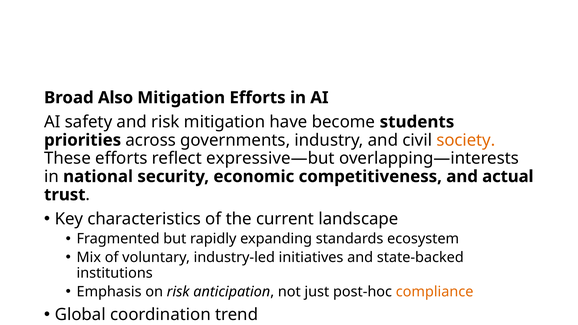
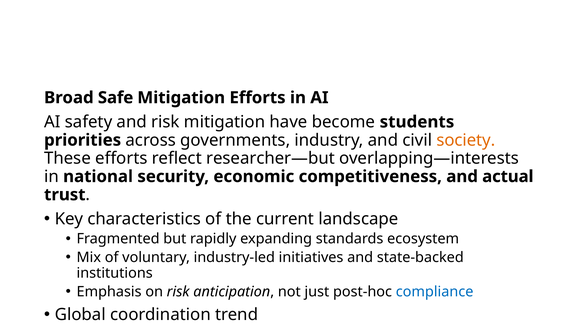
Also: Also -> Safe
expressive—but: expressive—but -> researcher—but
compliance colour: orange -> blue
